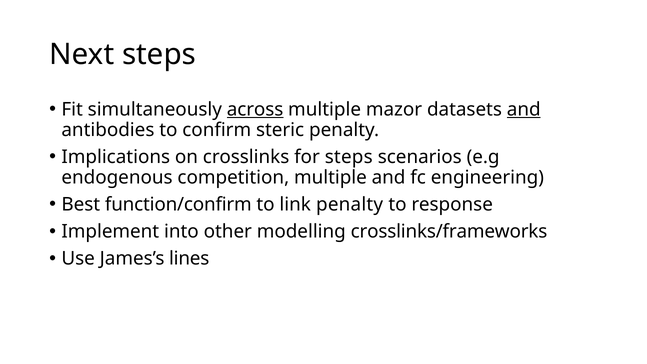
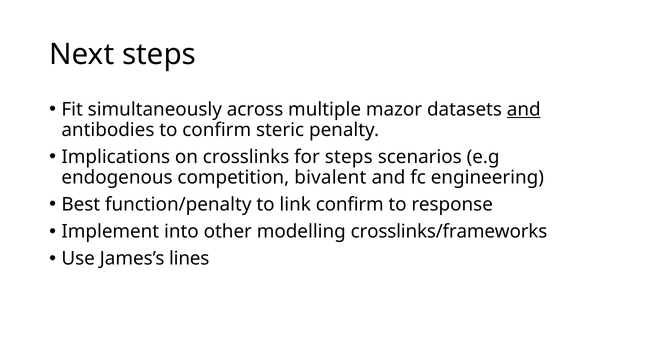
across underline: present -> none
competition multiple: multiple -> bivalent
function/confirm: function/confirm -> function/penalty
link penalty: penalty -> confirm
